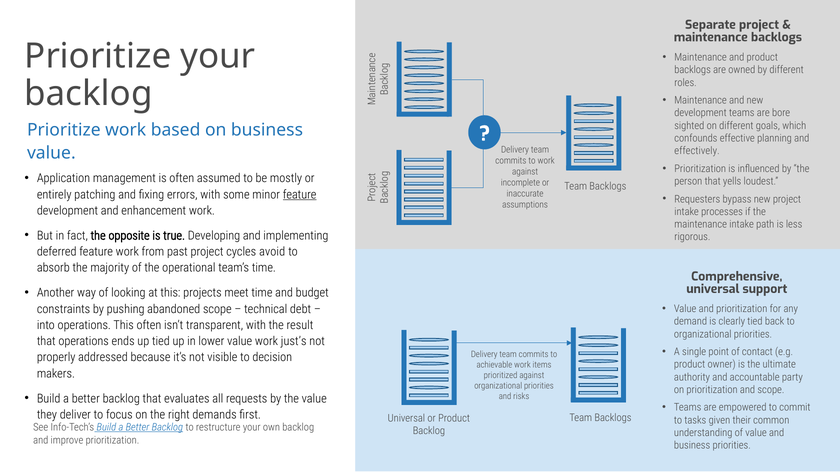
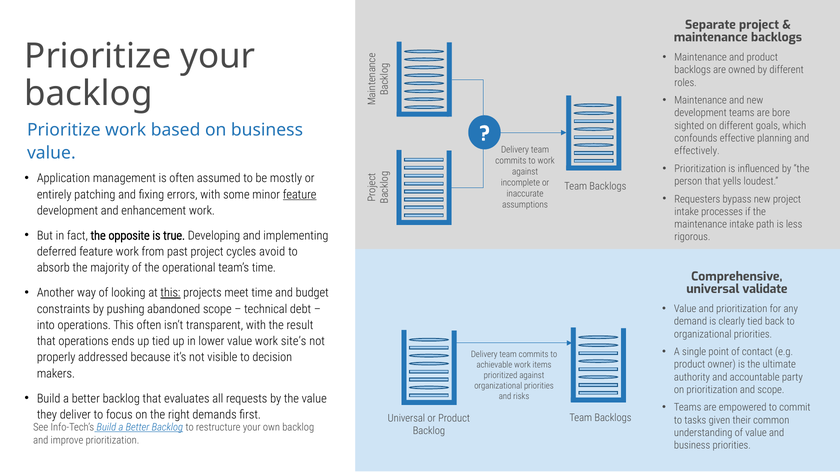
support: support -> validate
this at (170, 293) underline: none -> present
just’s: just’s -> site’s
